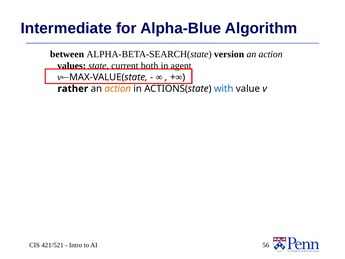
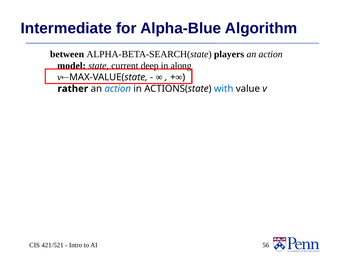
version: version -> players
values: values -> model
both: both -> deep
agent: agent -> along
action at (118, 89) colour: orange -> blue
